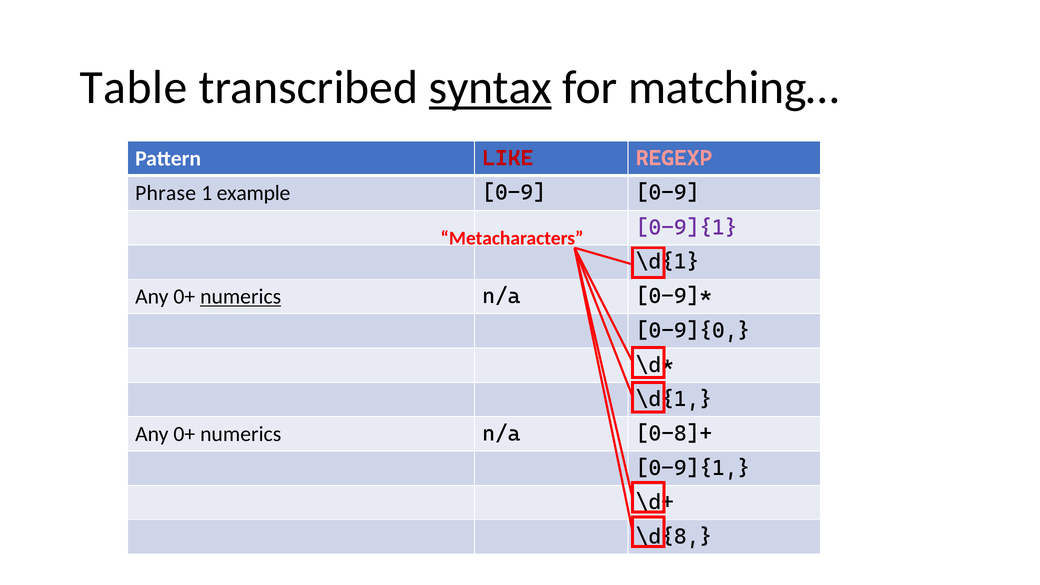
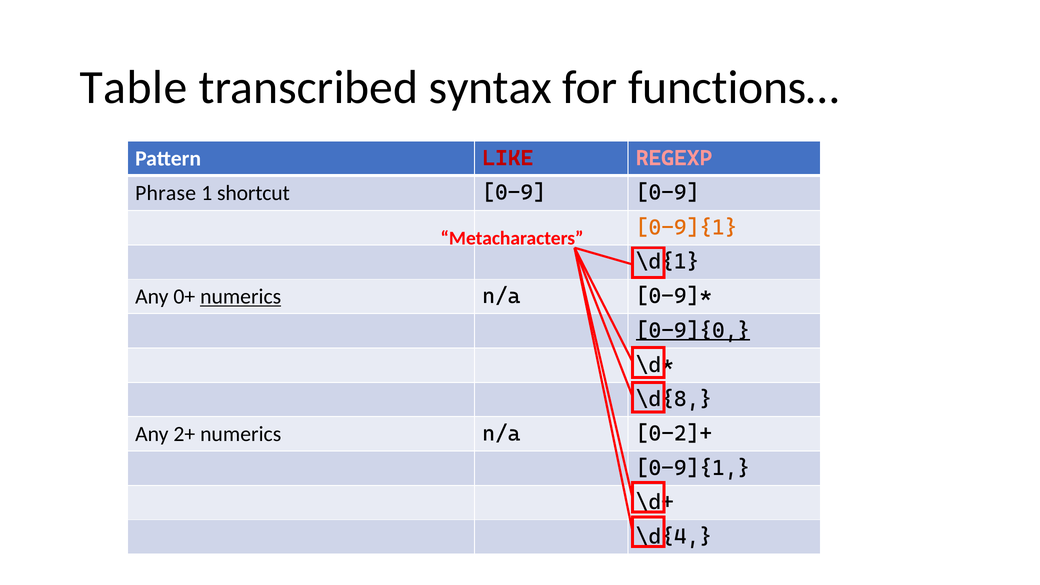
syntax underline: present -> none
matching…: matching… -> functions…
example: example -> shortcut
0-9]{1 at (687, 227) colour: purple -> orange
0-9]{0 underline: none -> present
\d{1 at (674, 399): \d{1 -> \d{8
0+ at (184, 434): 0+ -> 2+
0-8]+: 0-8]+ -> 0-2]+
\d{8: \d{8 -> \d{4
